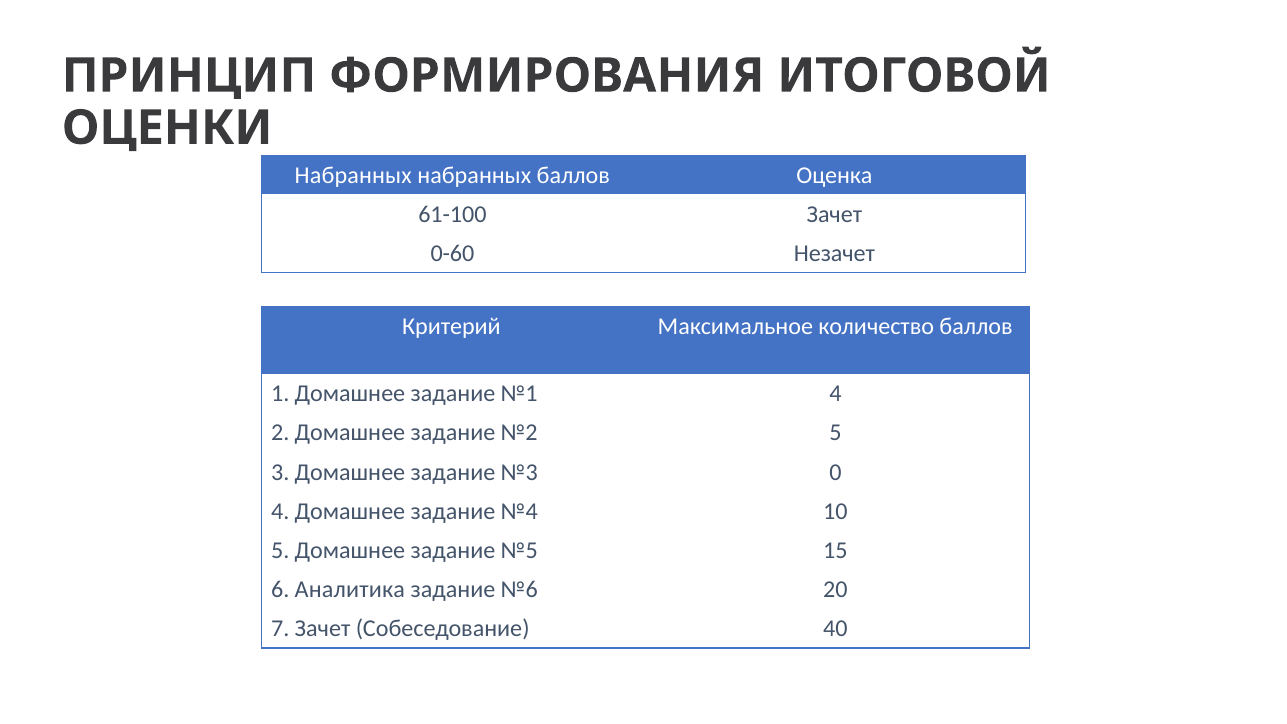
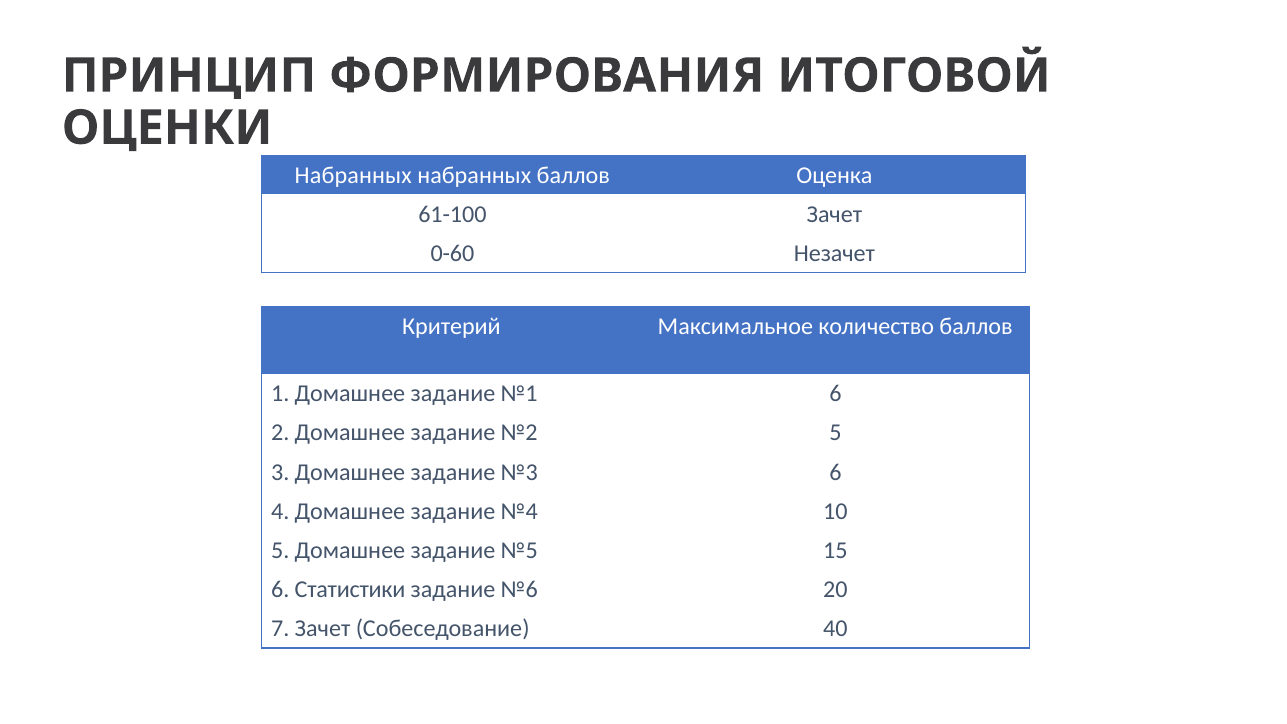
№1 4: 4 -> 6
№3 0: 0 -> 6
Аналитика: Аналитика -> Статистики
